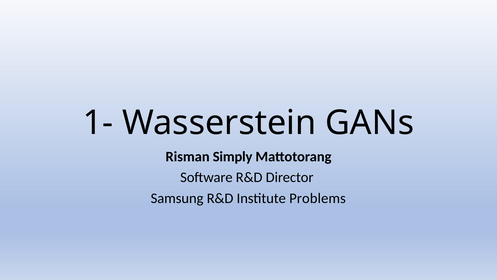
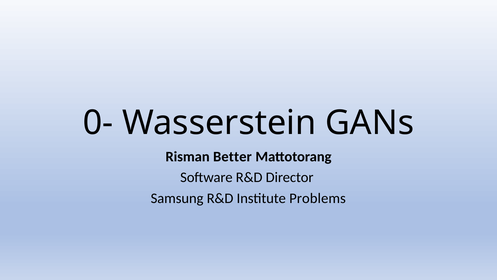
1-: 1- -> 0-
Simply: Simply -> Better
